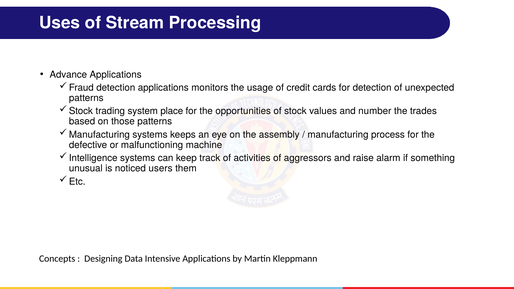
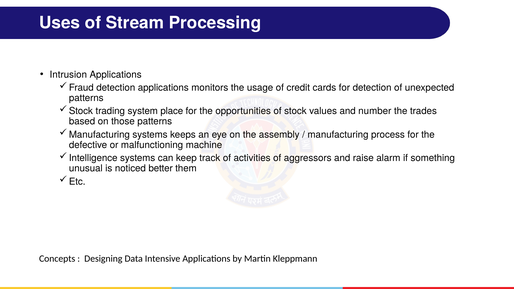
Advance: Advance -> Intrusion
users: users -> better
